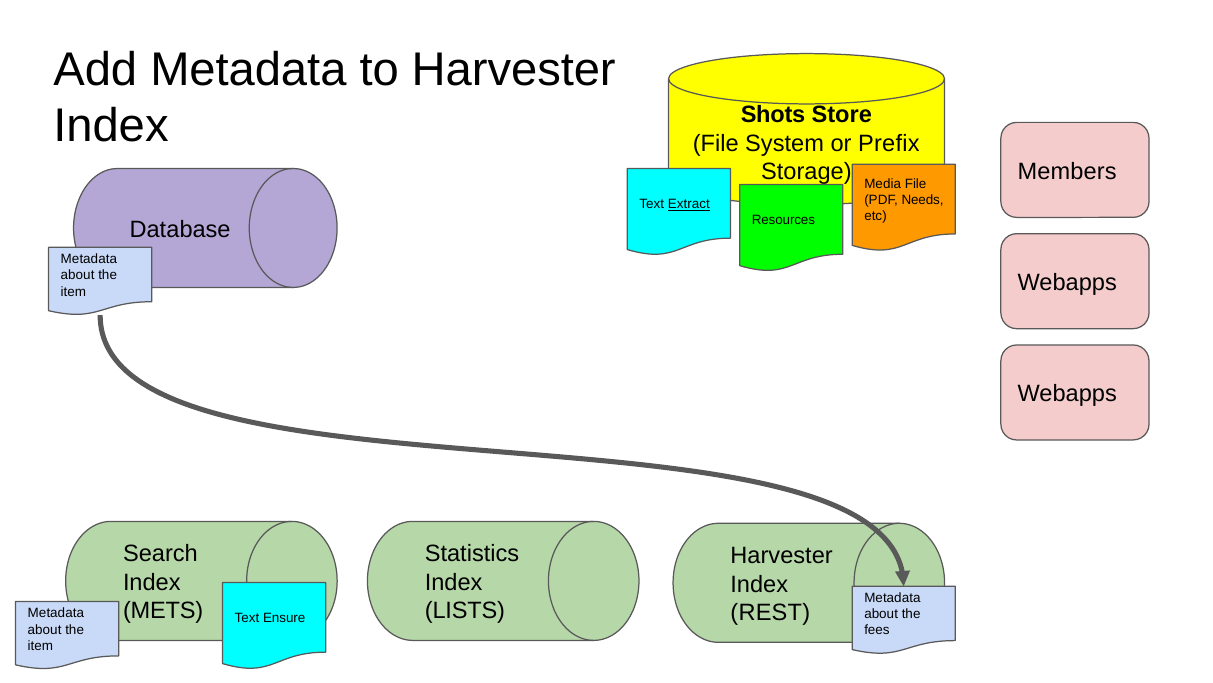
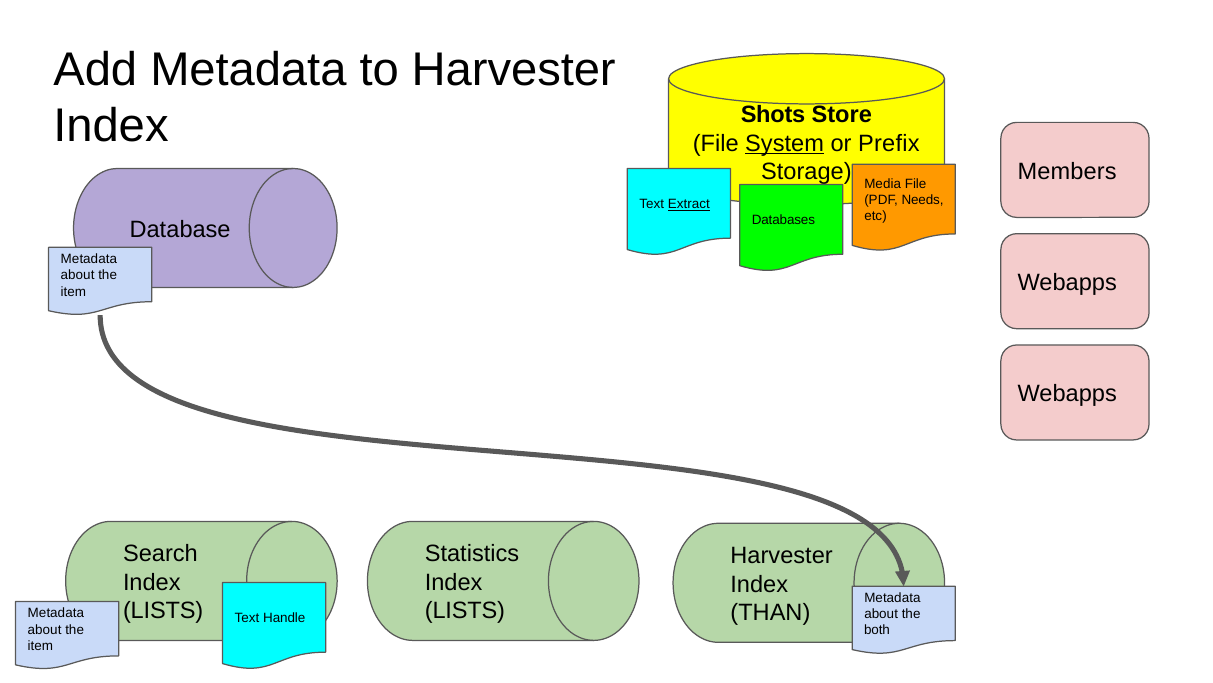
System underline: none -> present
Resources: Resources -> Databases
METS at (163, 610): METS -> LISTS
REST: REST -> THAN
Ensure: Ensure -> Handle
fees: fees -> both
